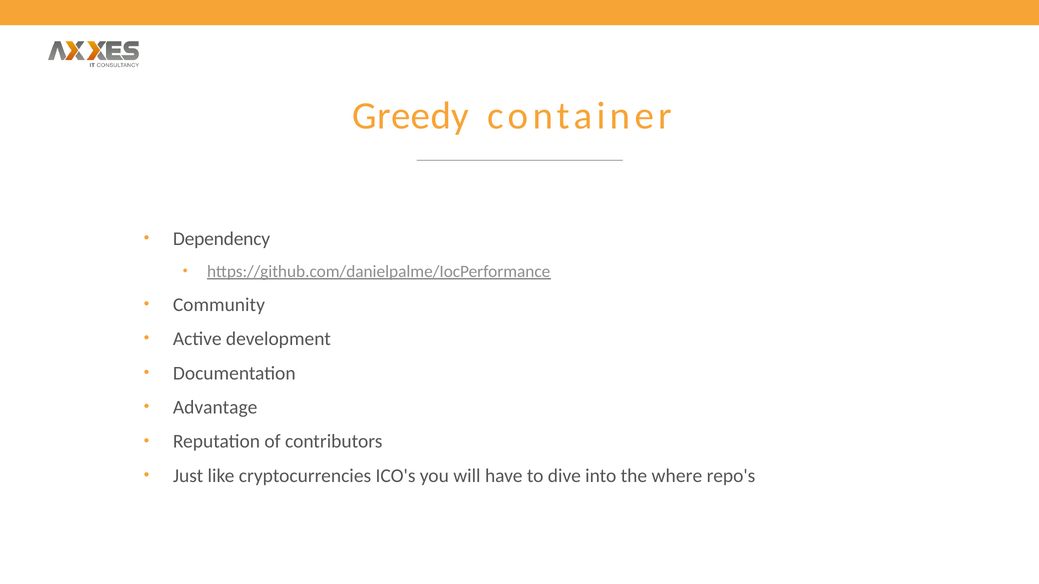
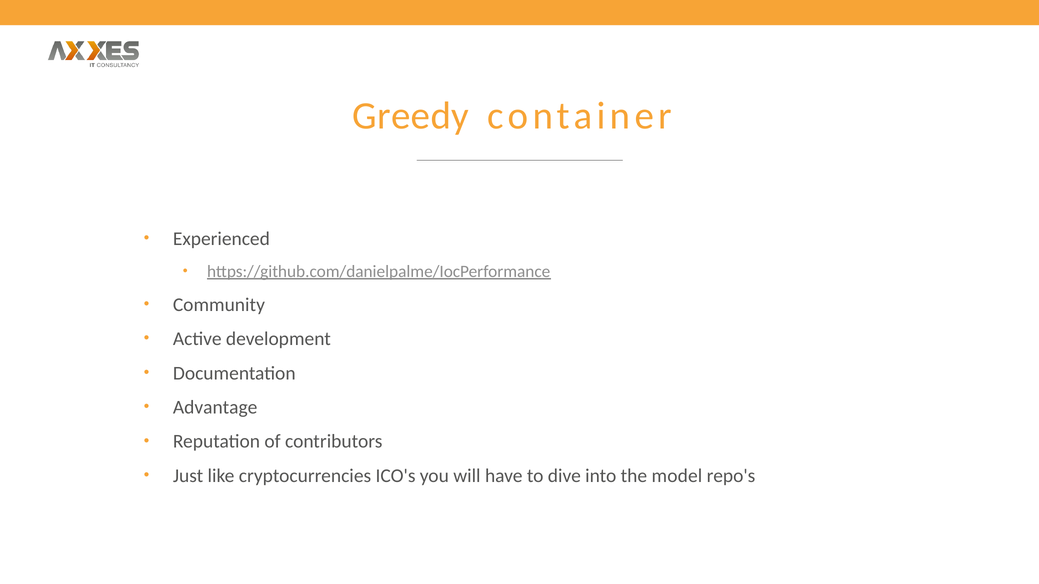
Dependency: Dependency -> Experienced
where: where -> model
